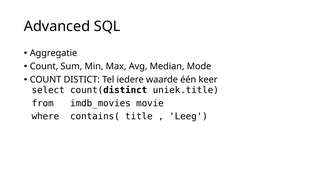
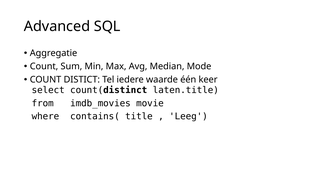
uniek.title: uniek.title -> laten.title
